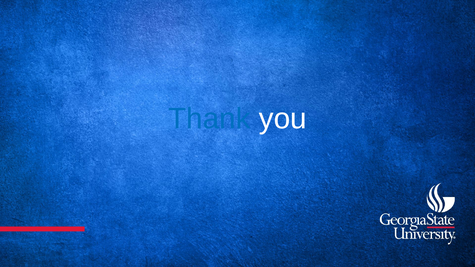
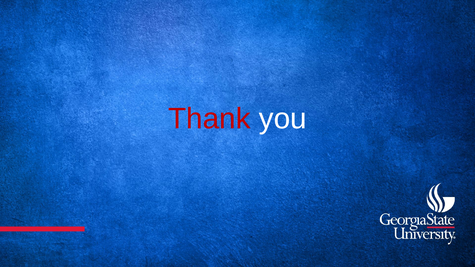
Thank colour: blue -> red
